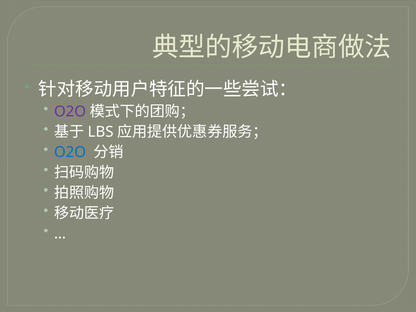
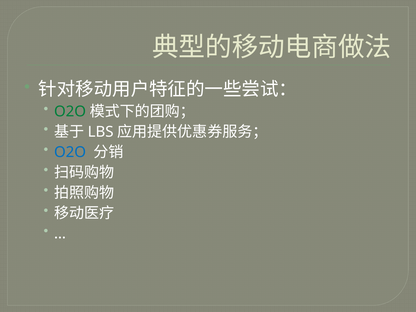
O2O at (70, 112) colour: purple -> green
